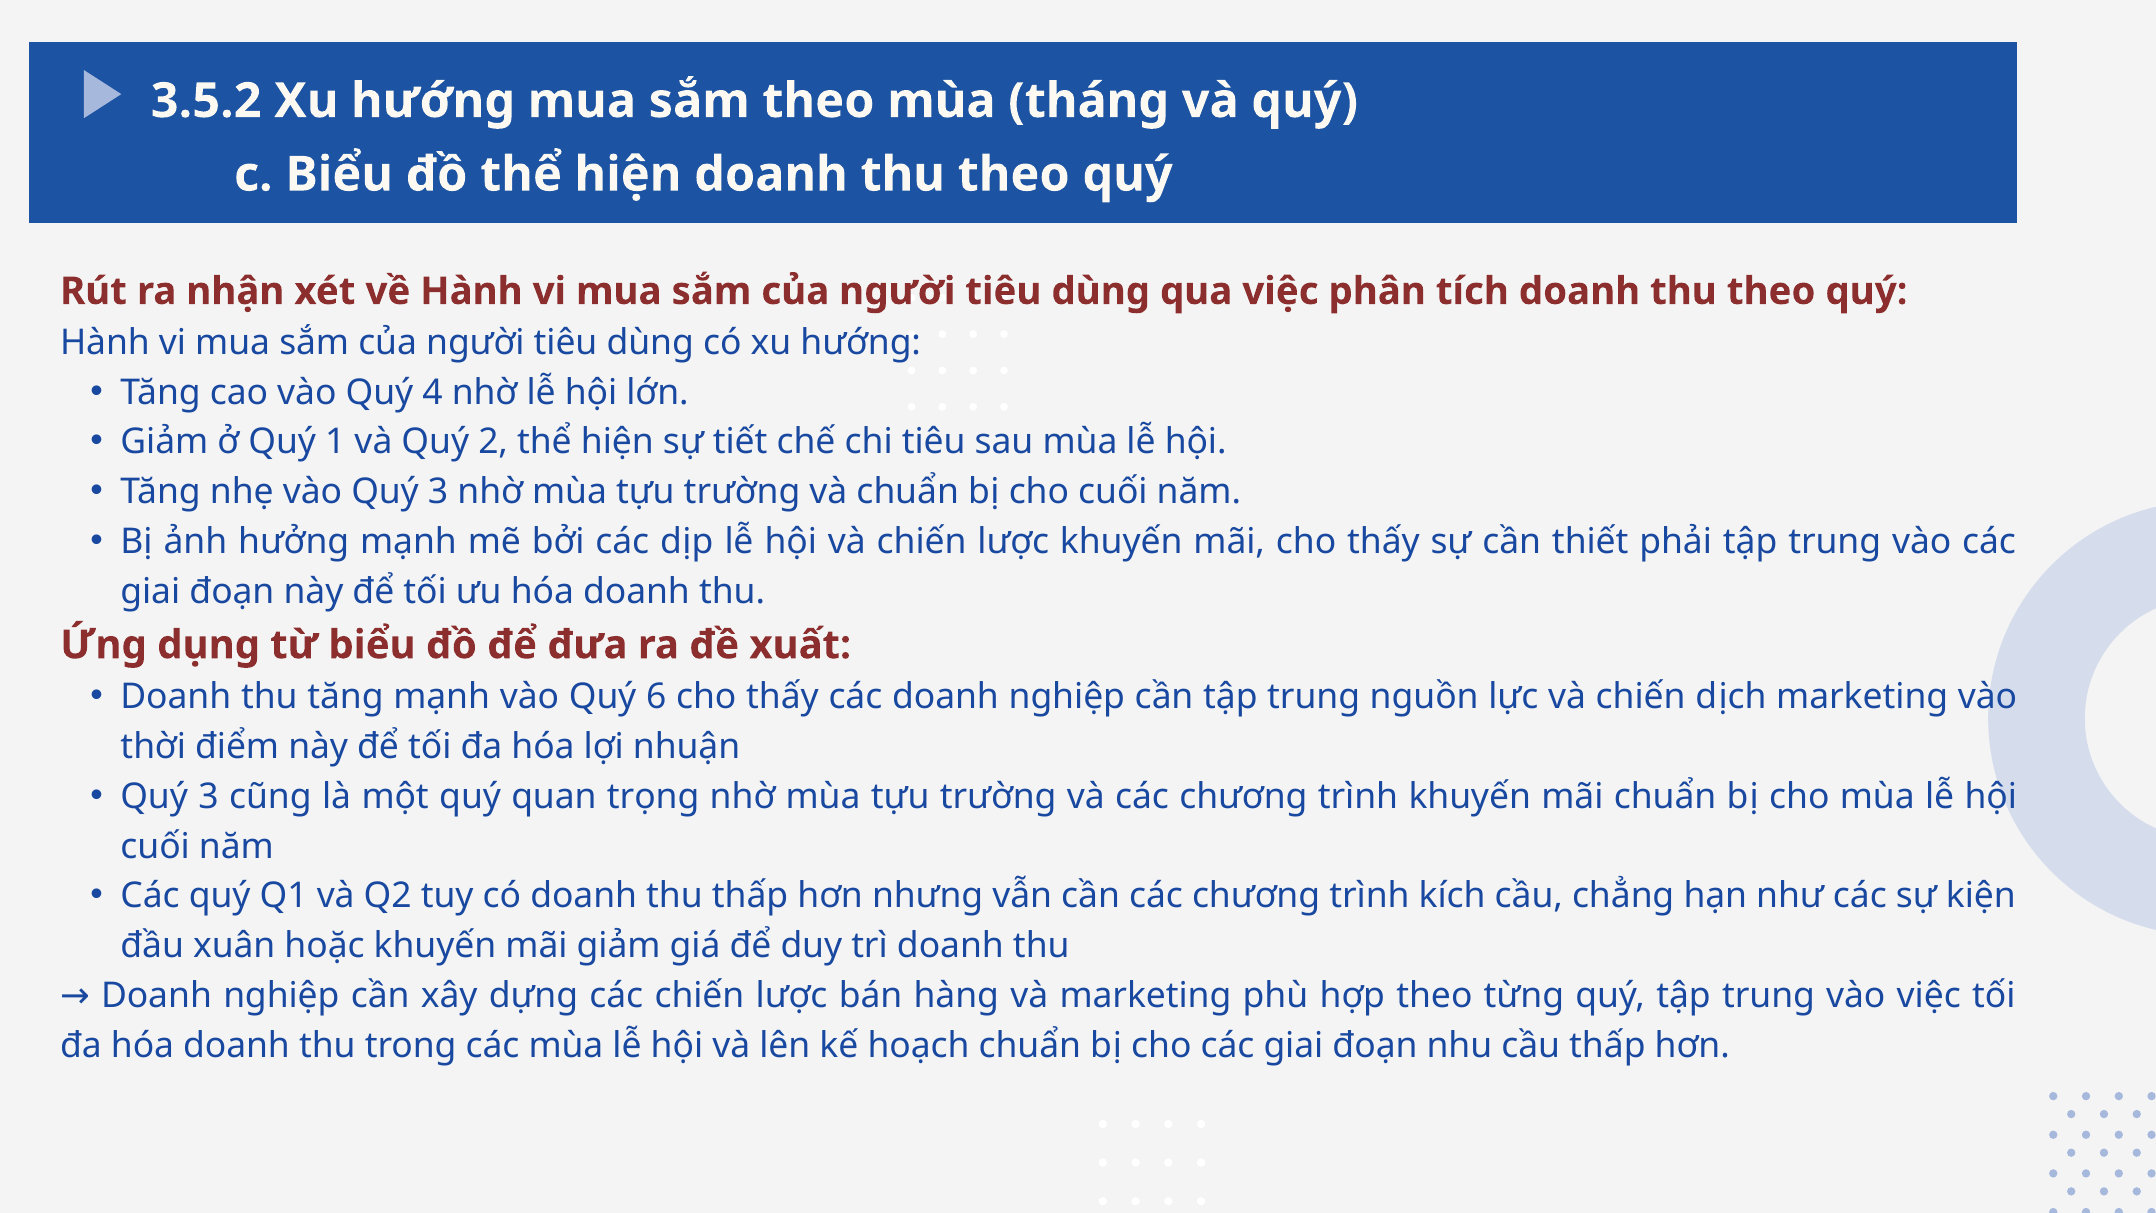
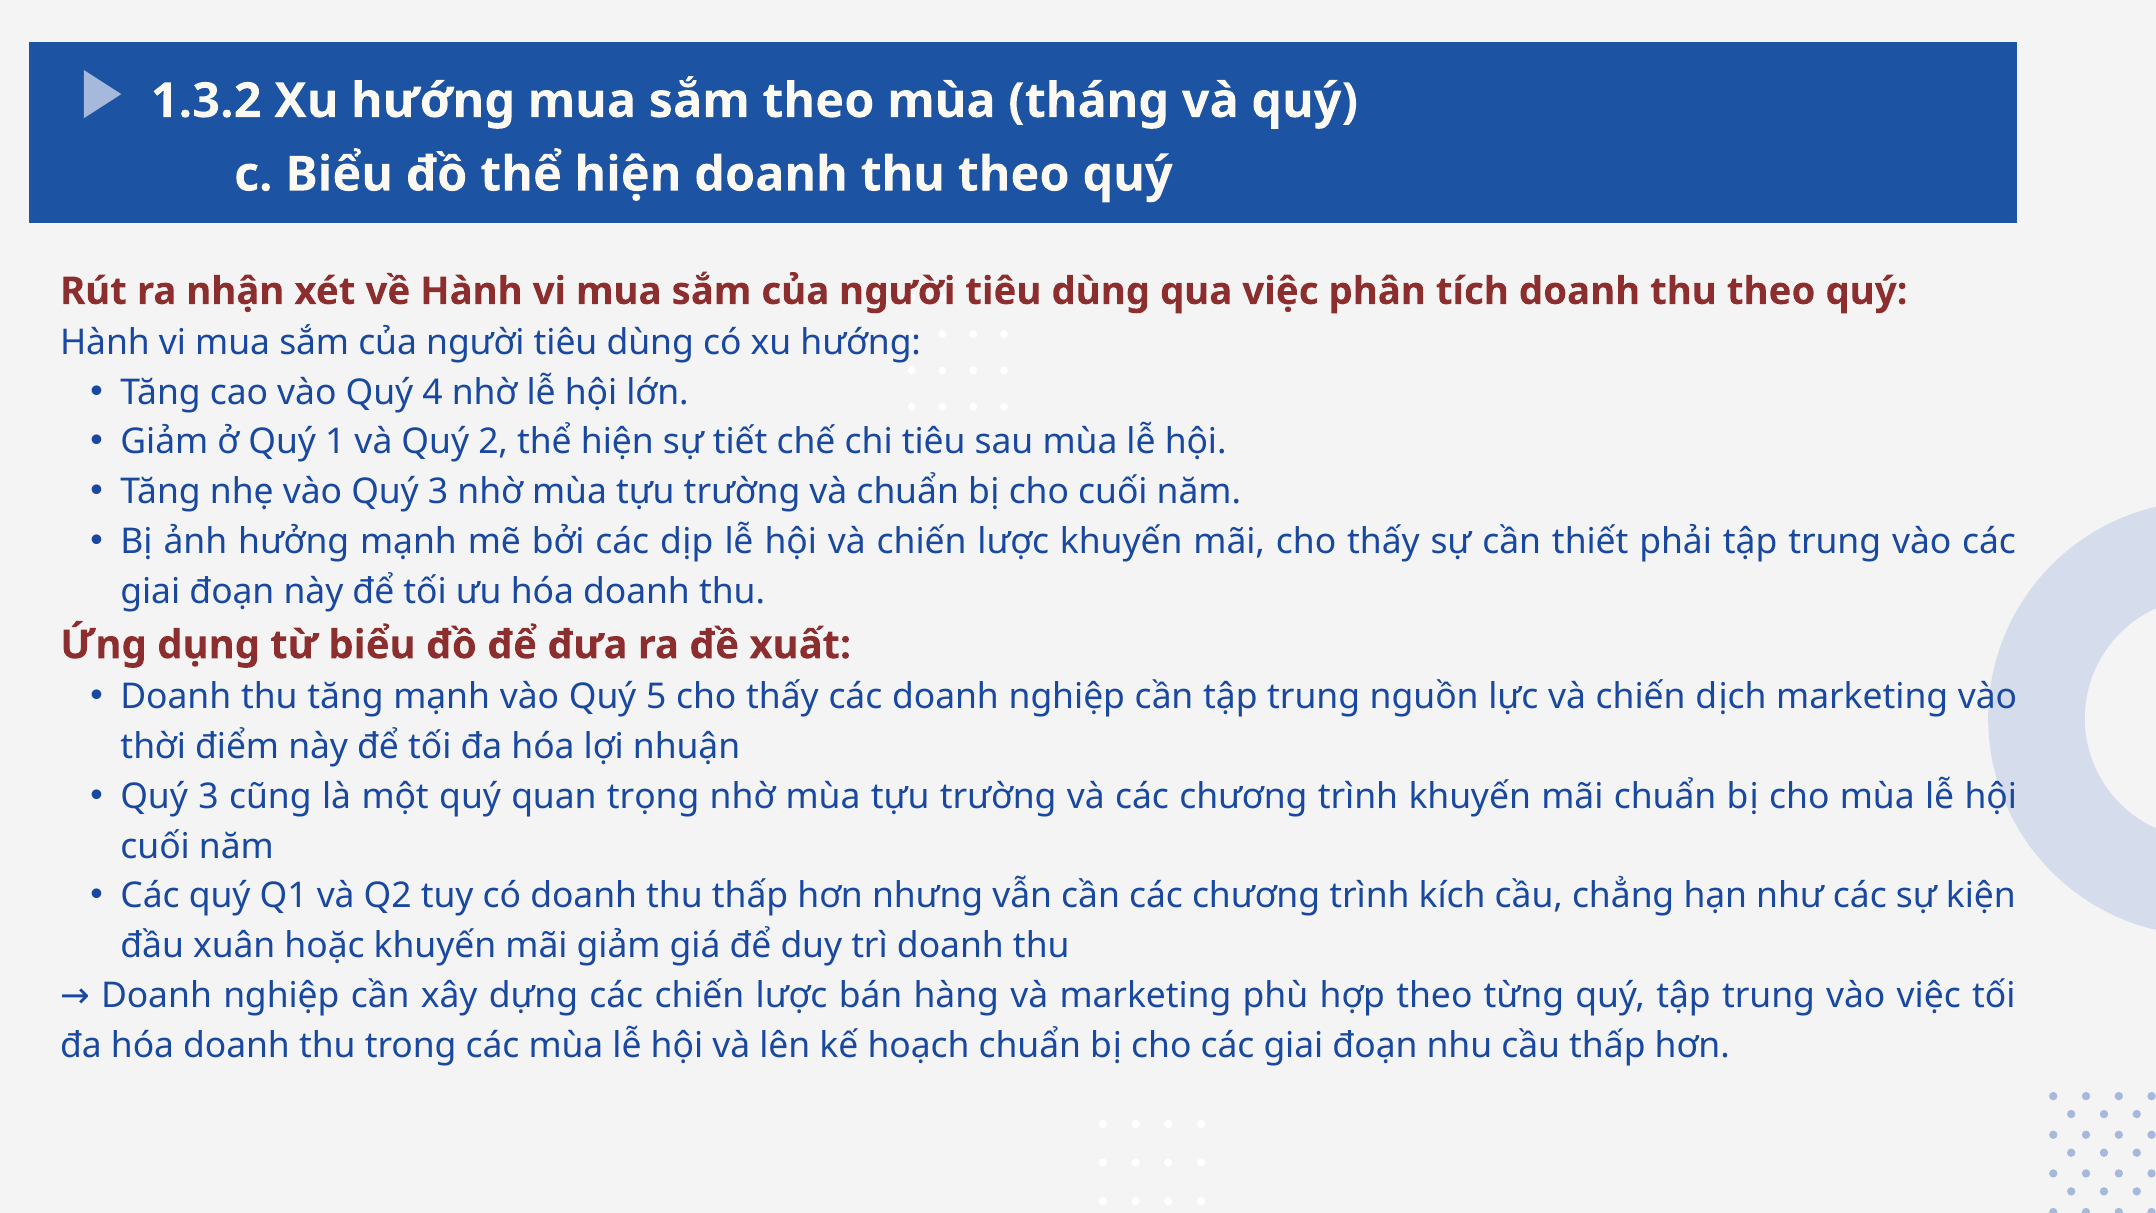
3.5.2: 3.5.2 -> 1.3.2
6: 6 -> 5
